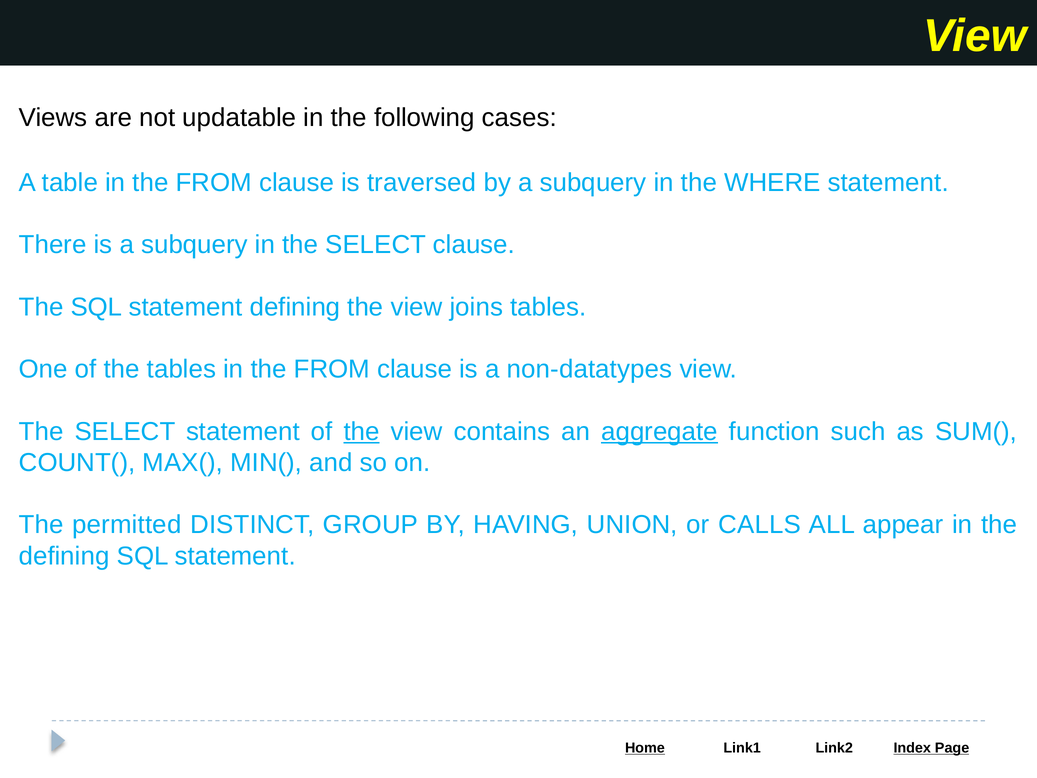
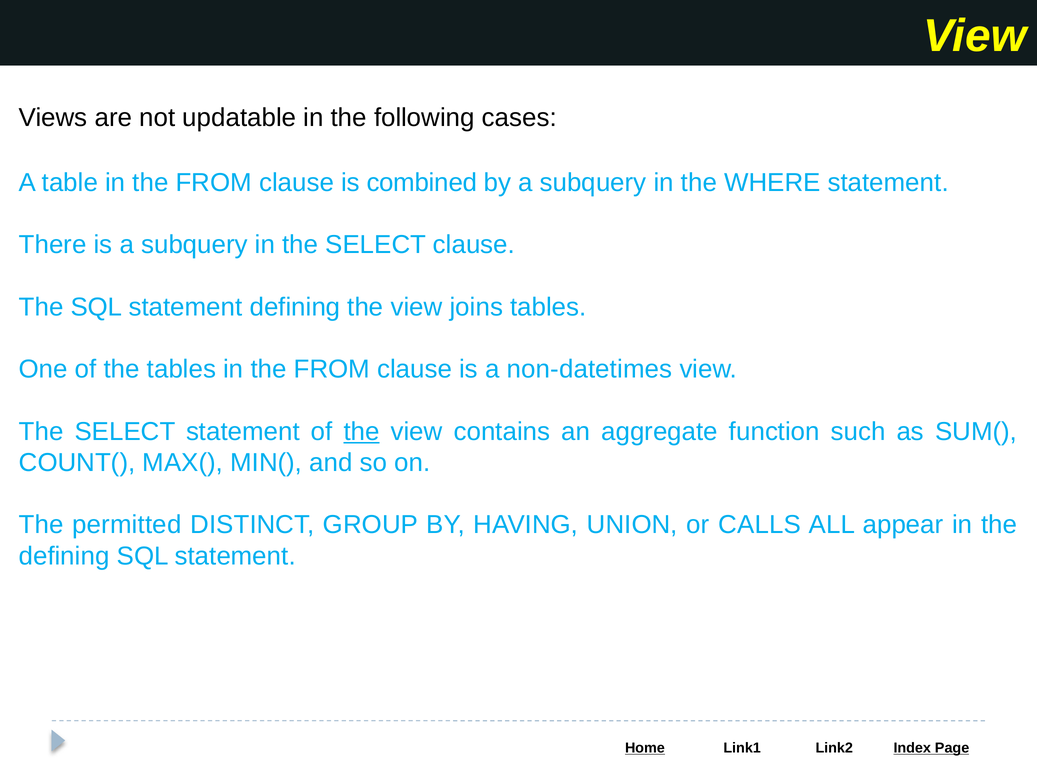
traversed: traversed -> combined
non-datatypes: non-datatypes -> non-datetimes
aggregate underline: present -> none
